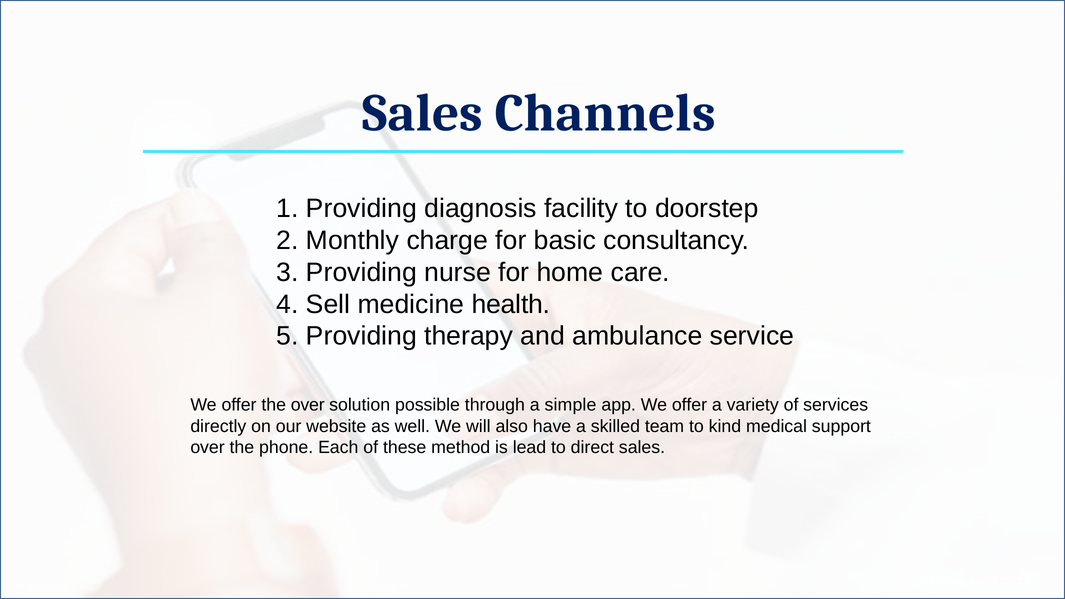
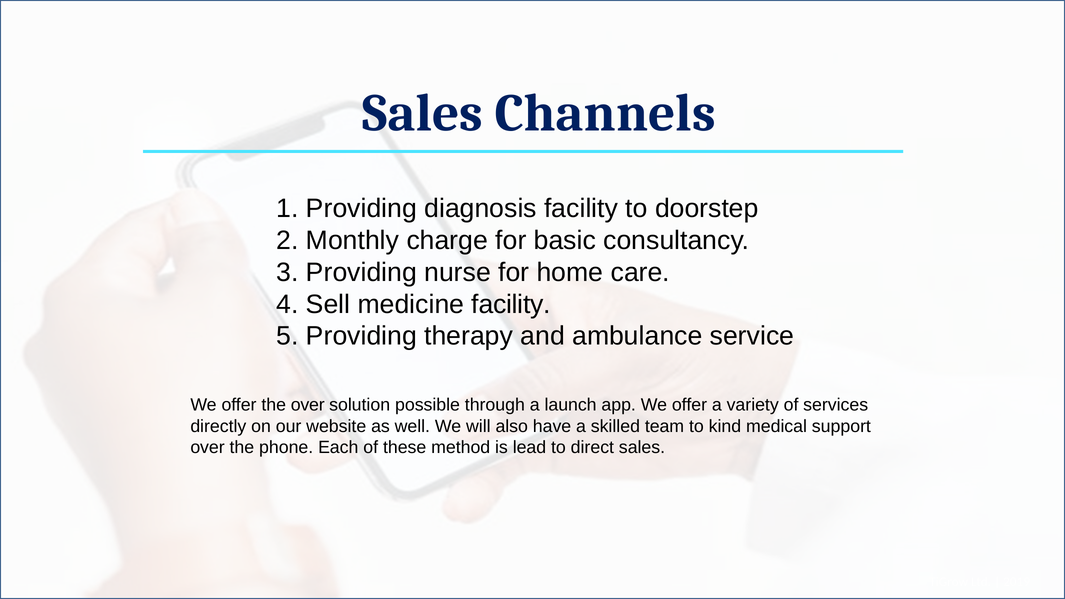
medicine health: health -> facility
simple: simple -> launch
